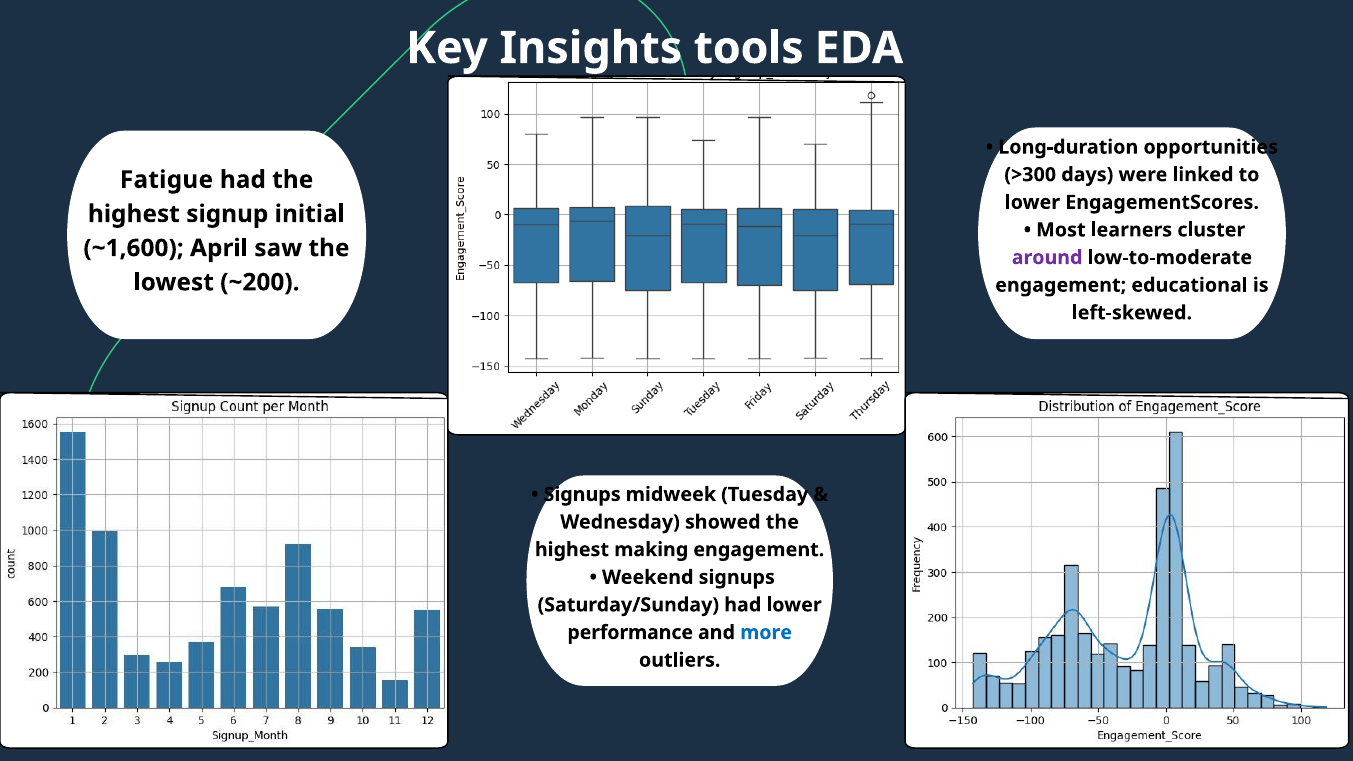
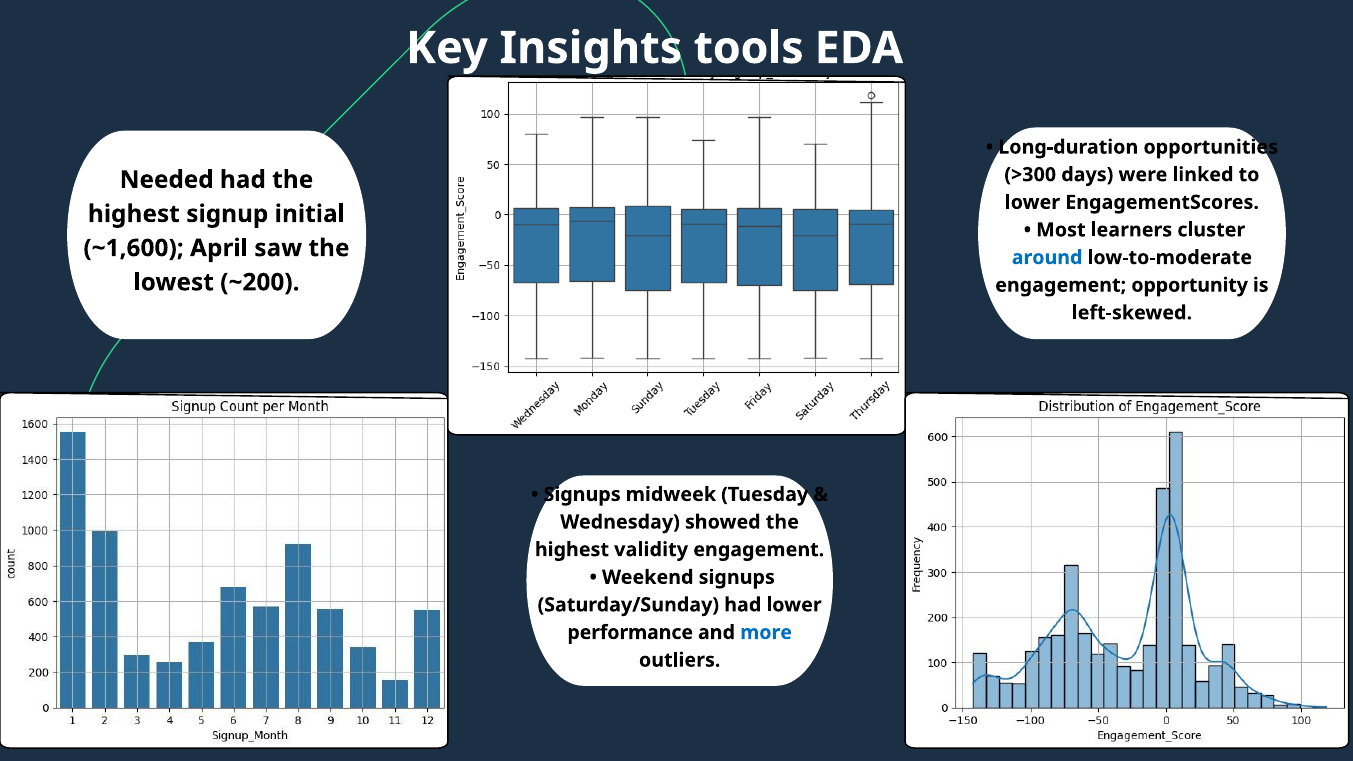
Fatigue: Fatigue -> Needed
around colour: purple -> blue
educational: educational -> opportunity
making: making -> validity
